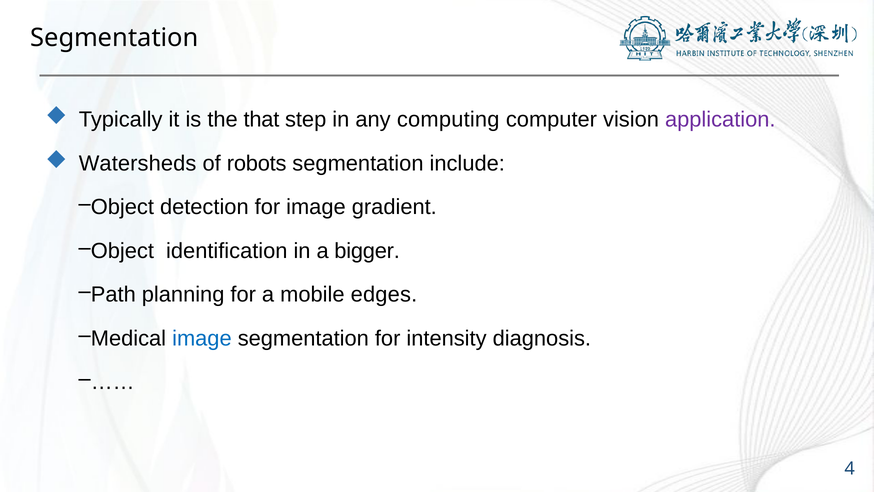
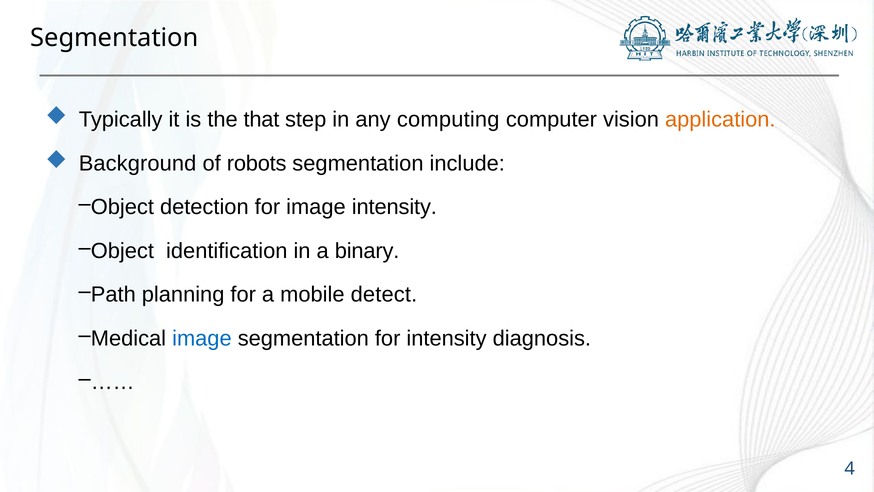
application colour: purple -> orange
Watersheds: Watersheds -> Background
image gradient: gradient -> intensity
bigger: bigger -> binary
edges: edges -> detect
